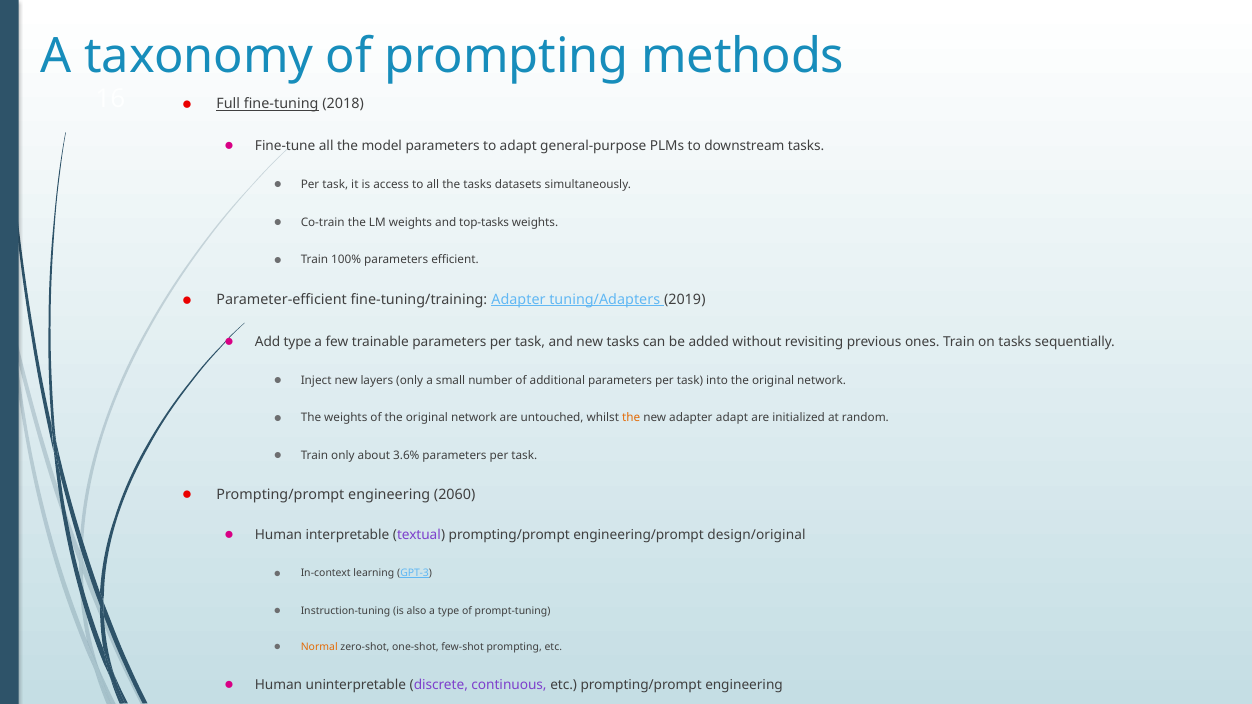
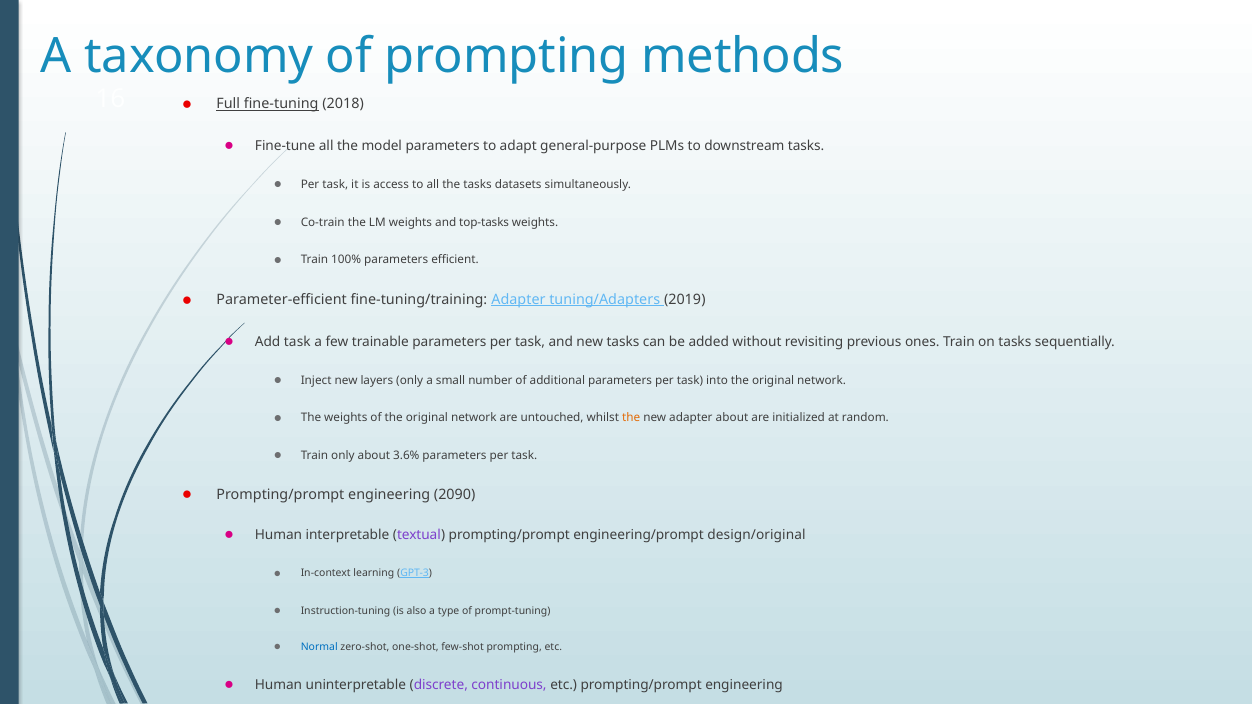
Add type: type -> task
adapter adapt: adapt -> about
2060: 2060 -> 2090
Normal colour: orange -> blue
